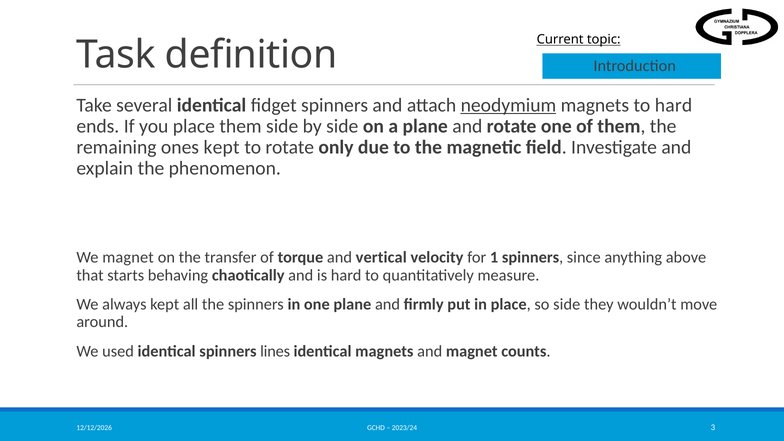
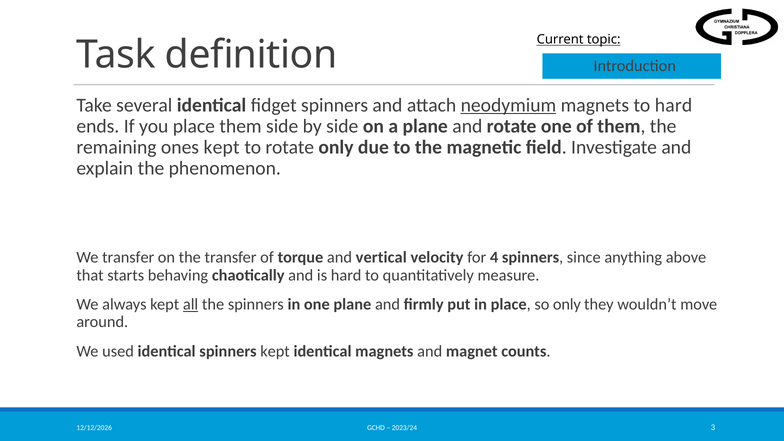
We magnet: magnet -> transfer
1: 1 -> 4
all underline: none -> present
so side: side -> only
spinners lines: lines -> kept
